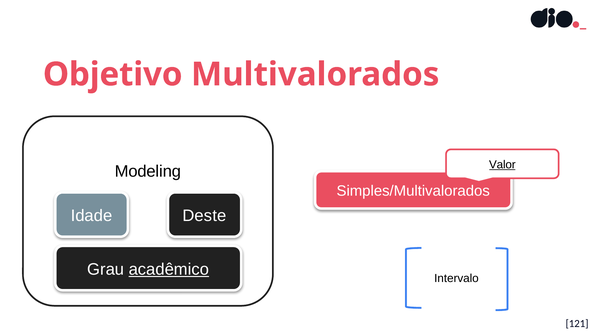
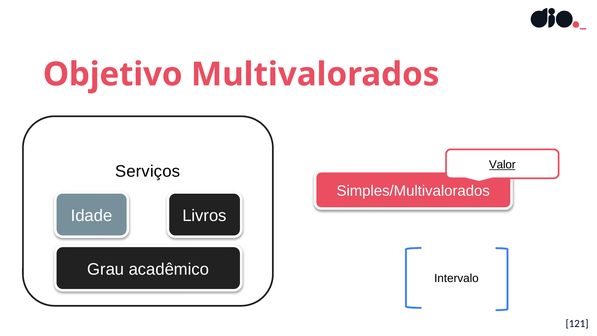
Modeling: Modeling -> Serviços
Deste: Deste -> Livros
acadêmico underline: present -> none
